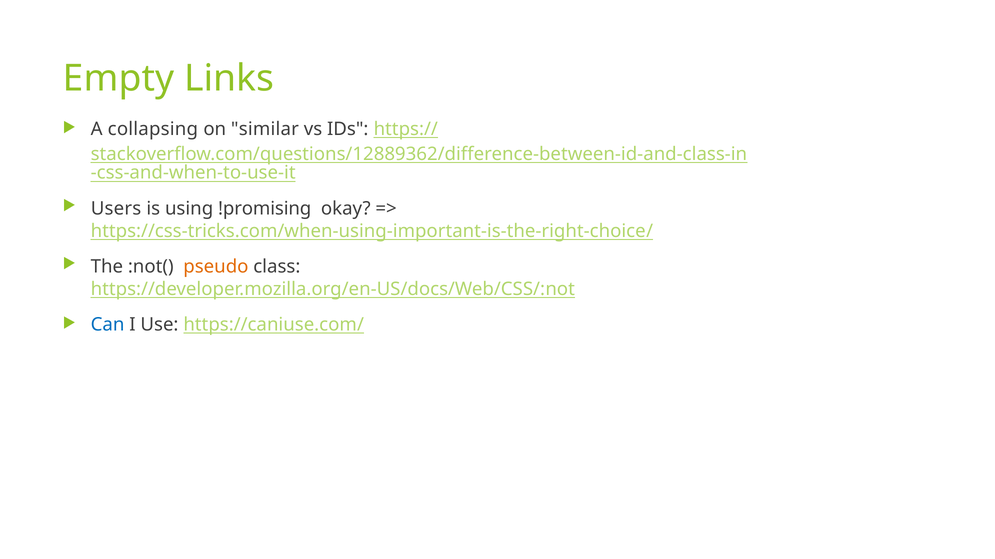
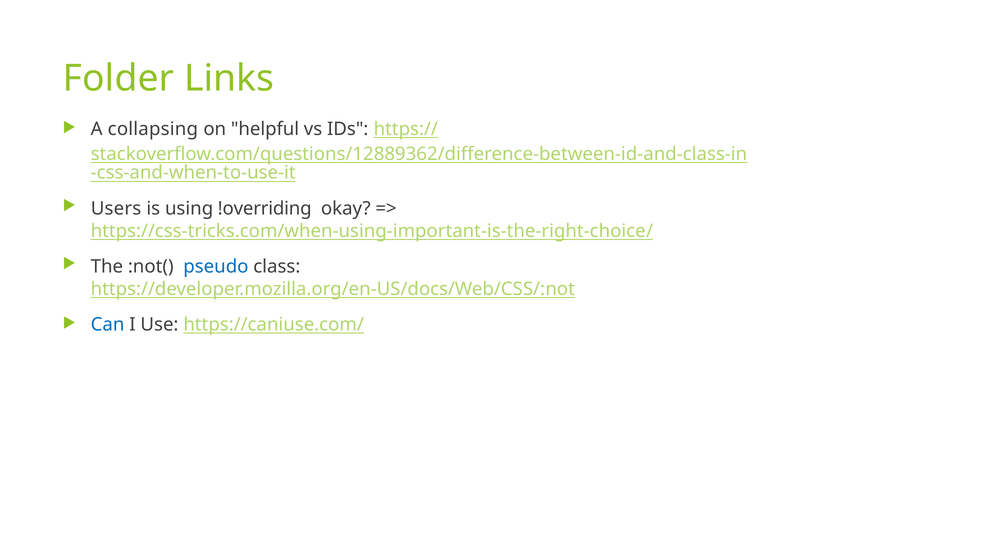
Empty: Empty -> Folder
similar: similar -> helpful
!promising: !promising -> !overriding
pseudo colour: orange -> blue
